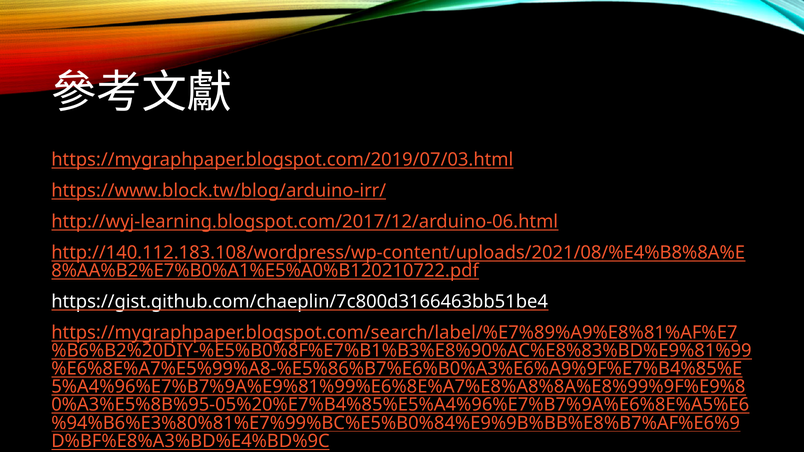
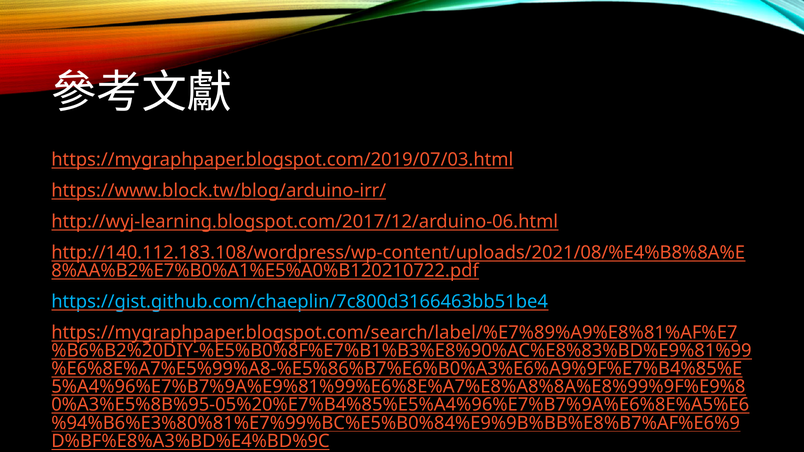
https://gist.github.com/chaeplin/7c800d3166463bb51be4 colour: white -> light blue
